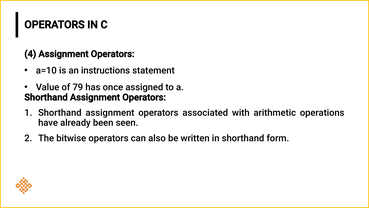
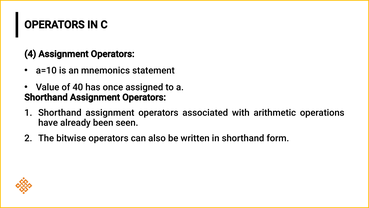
instructions: instructions -> mnemonics
79: 79 -> 40
